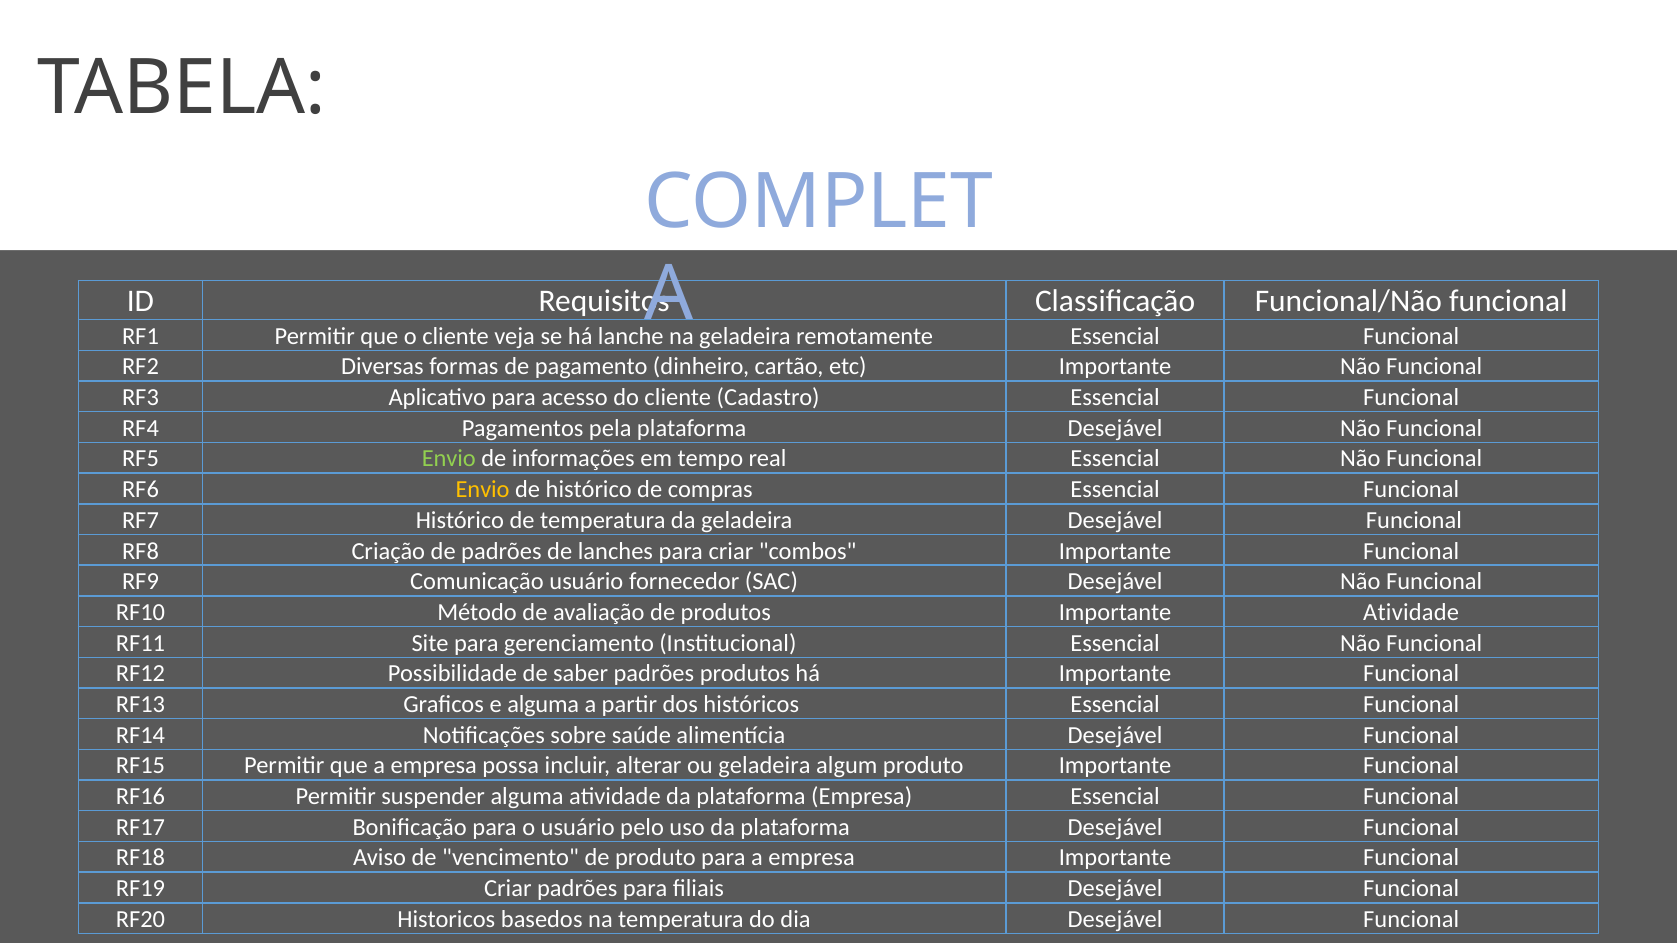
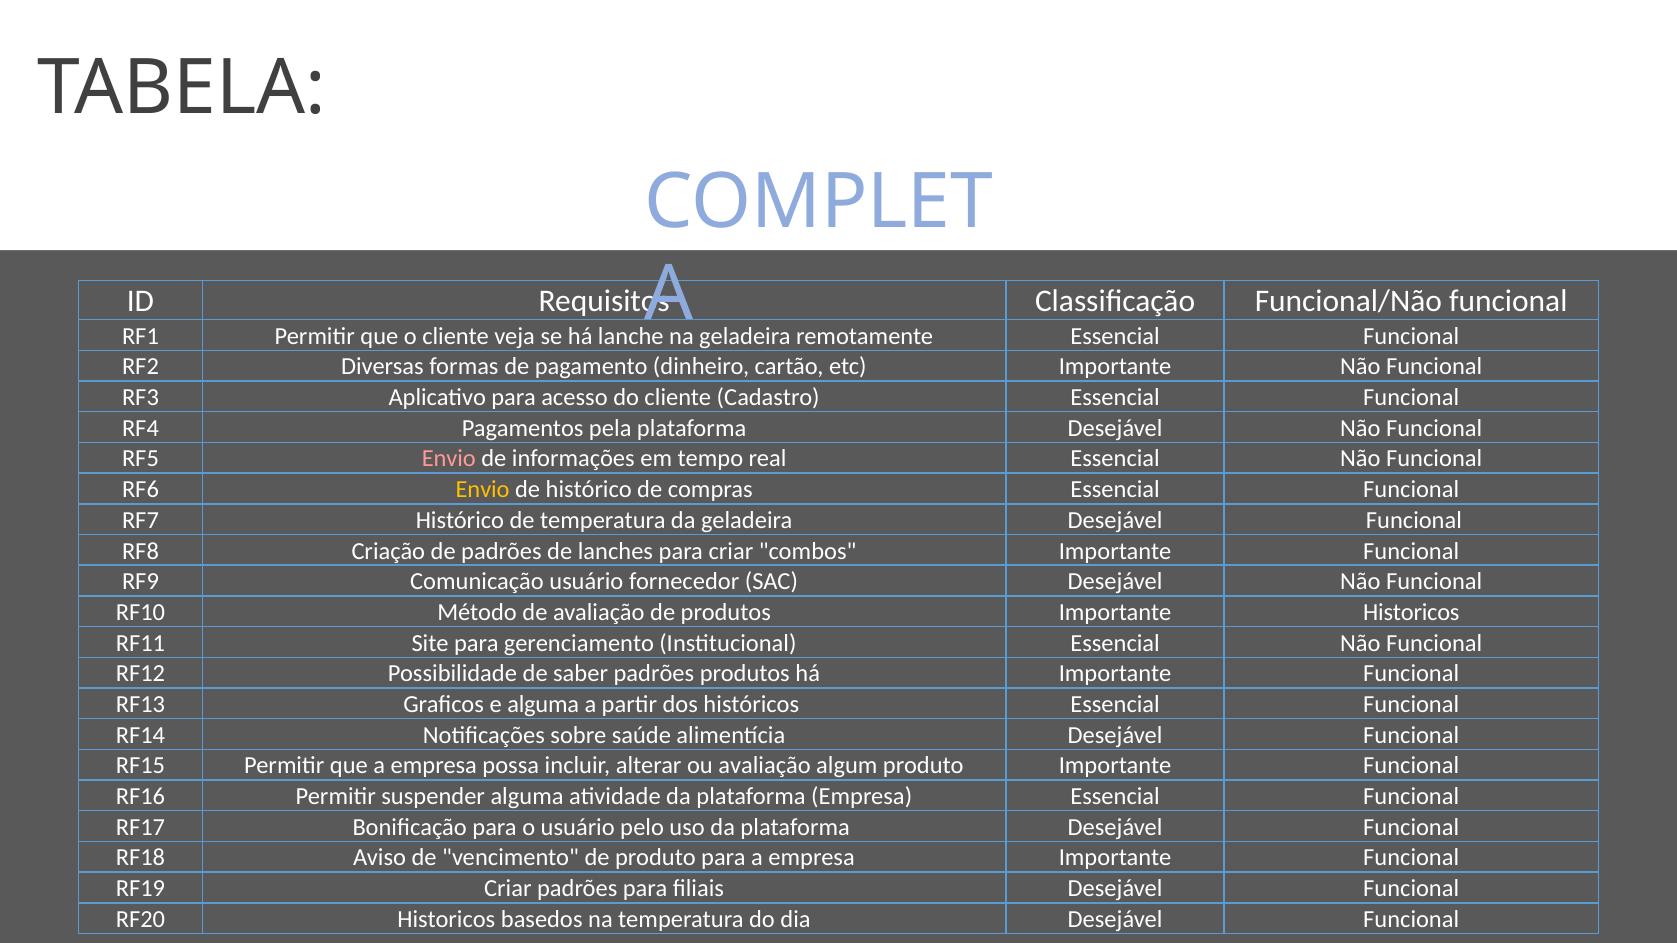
Envio at (449, 459) colour: light green -> pink
Importante Atividade: Atividade -> Historicos
ou geladeira: geladeira -> avaliação
